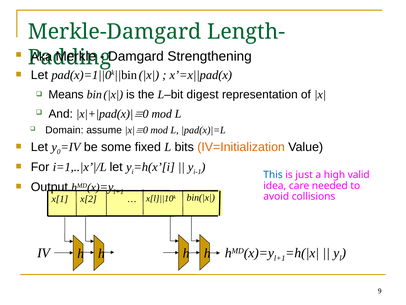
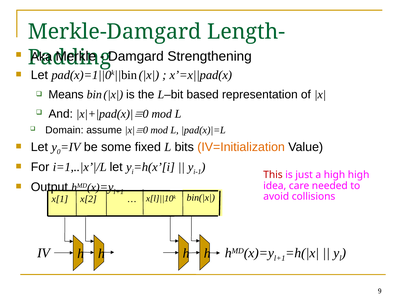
digest: digest -> based
This colour: blue -> red
high valid: valid -> high
